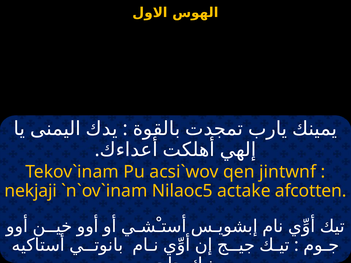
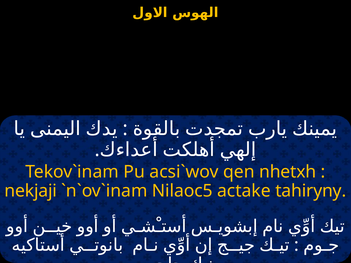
jintwnf: jintwnf -> nhetxh
afcotten: afcotten -> tahiryny
